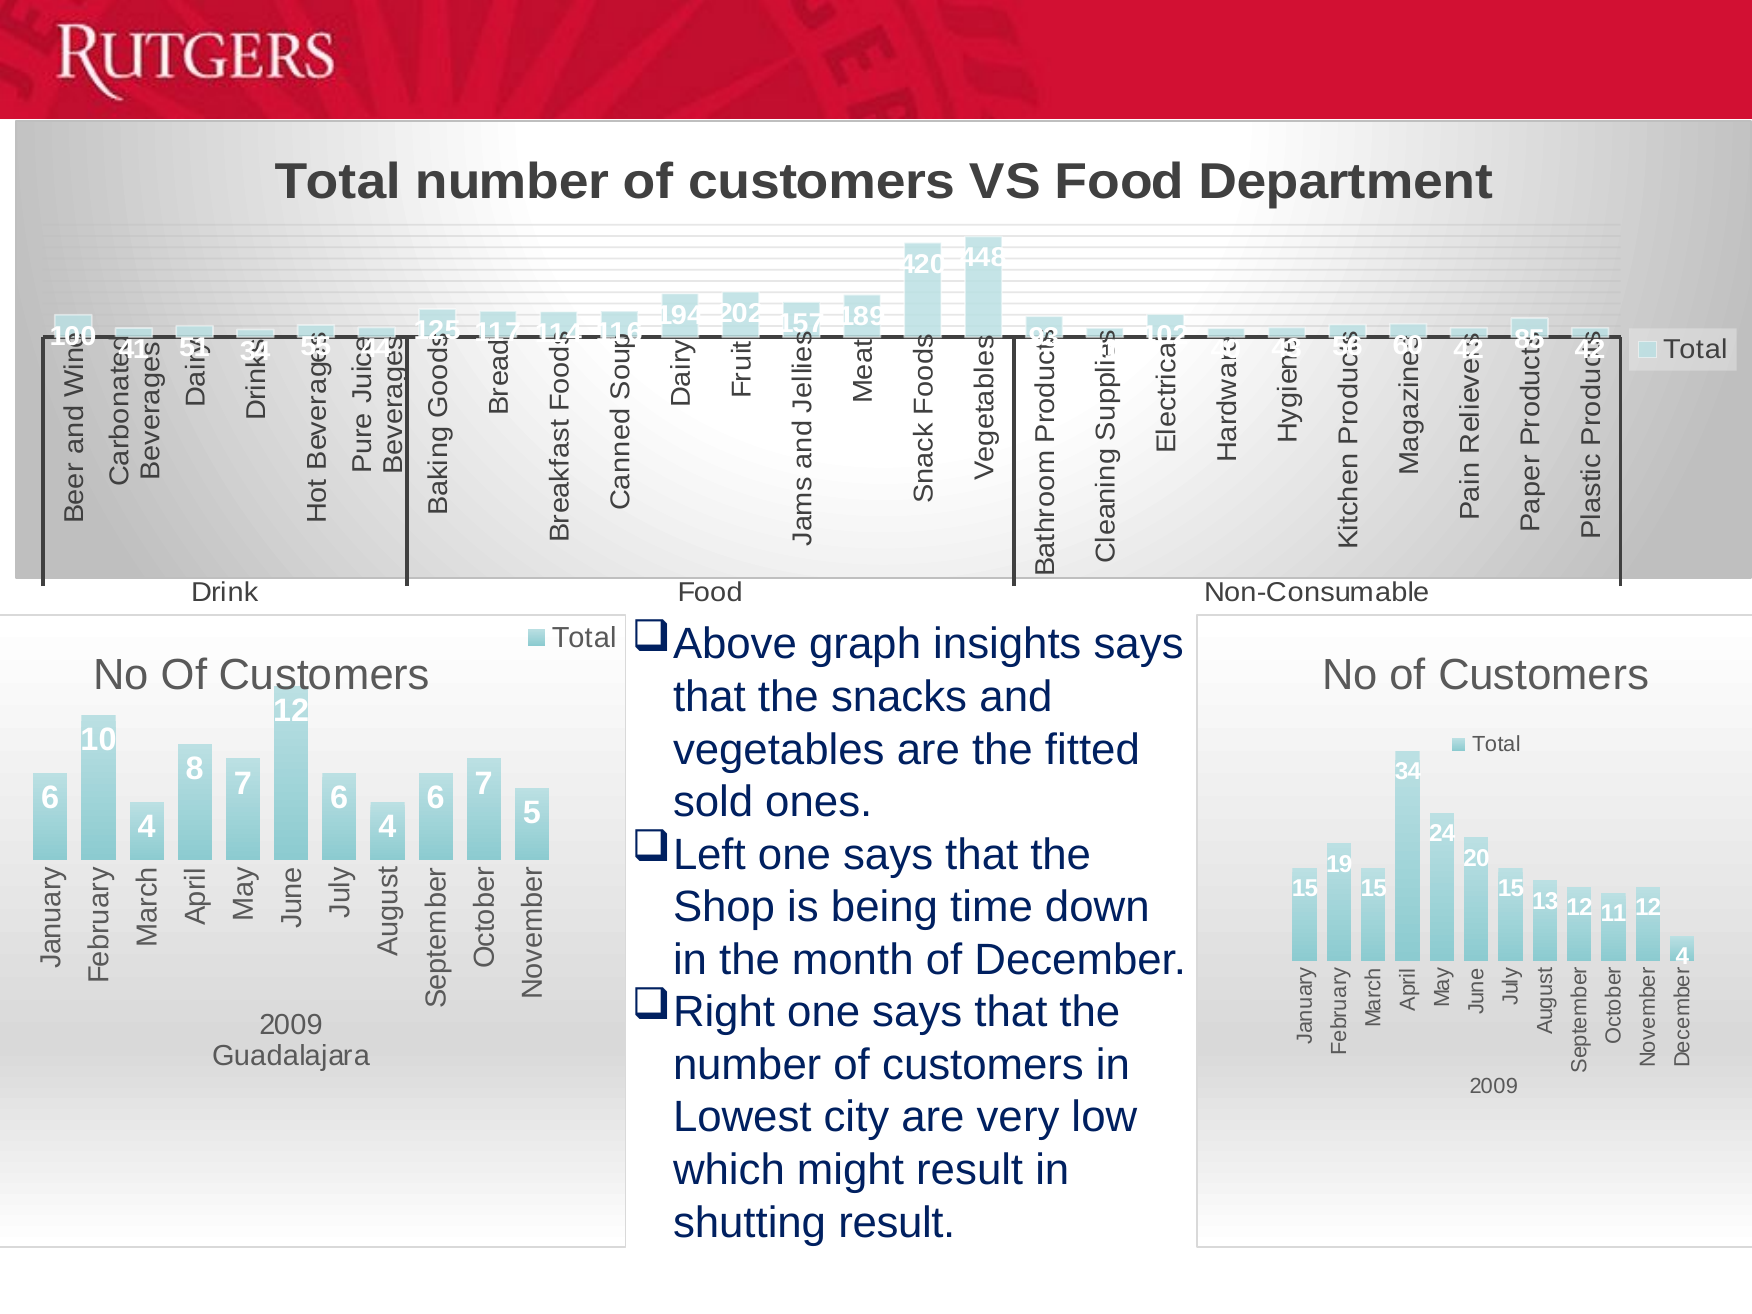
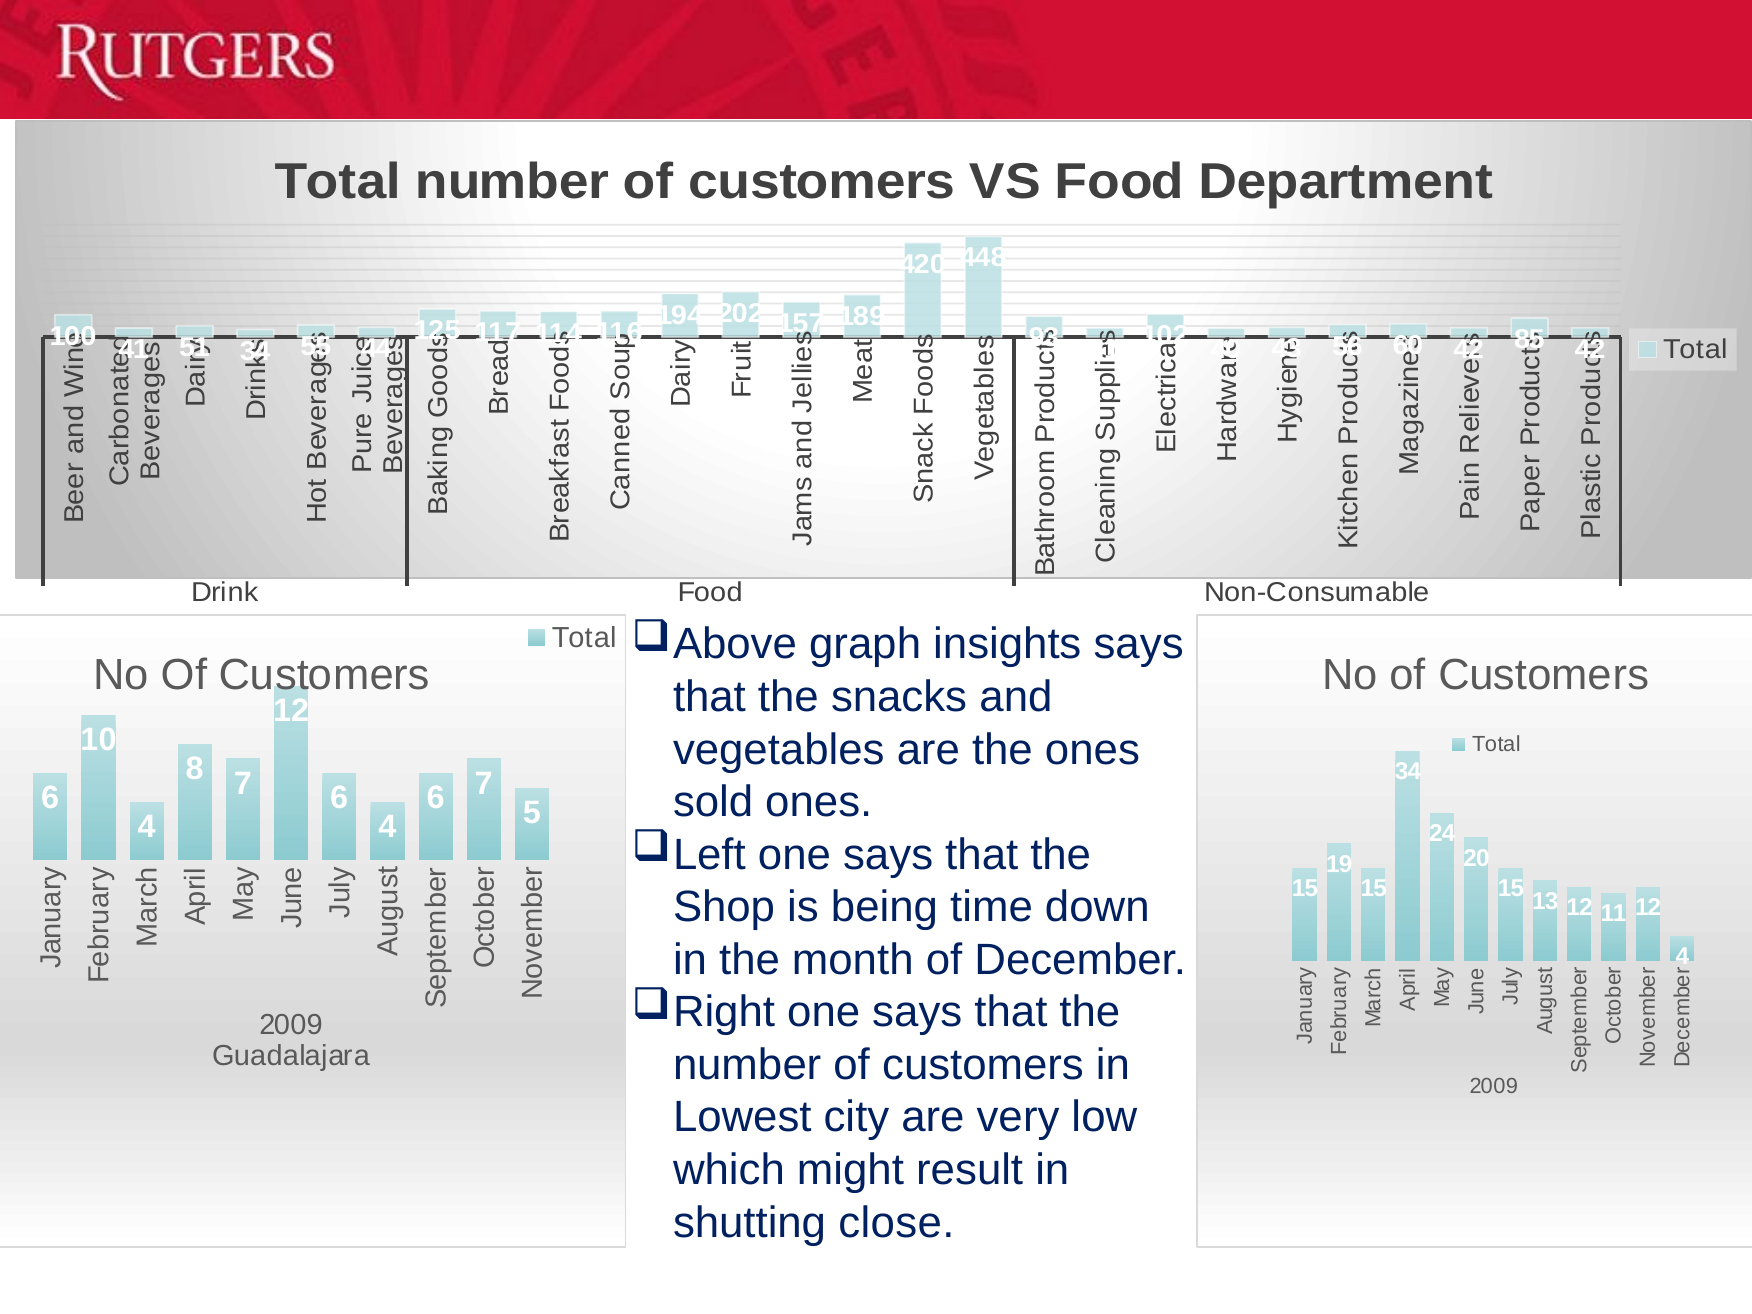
the fitted: fitted -> ones
shutting result: result -> close
